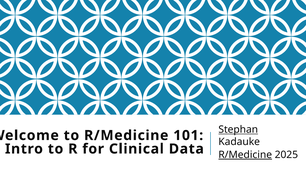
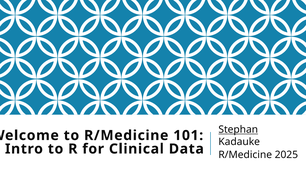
R/Medicine at (245, 155) underline: present -> none
